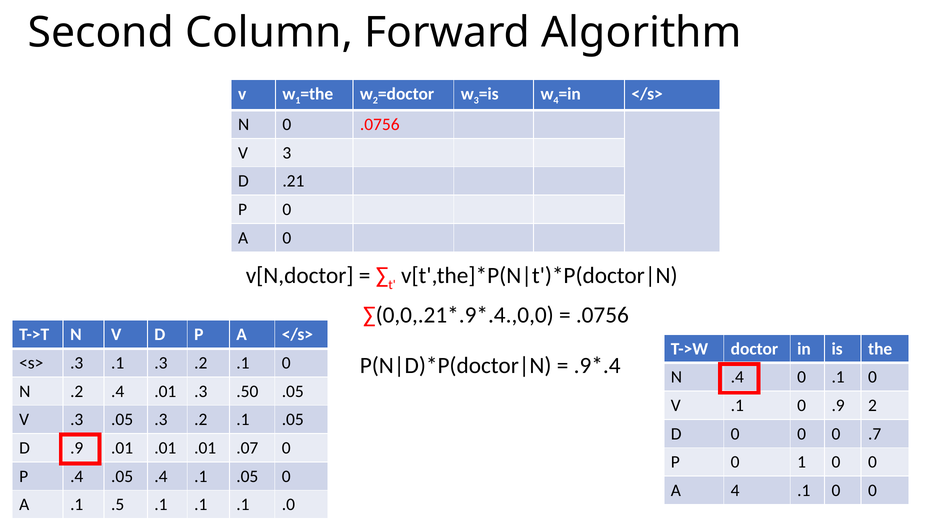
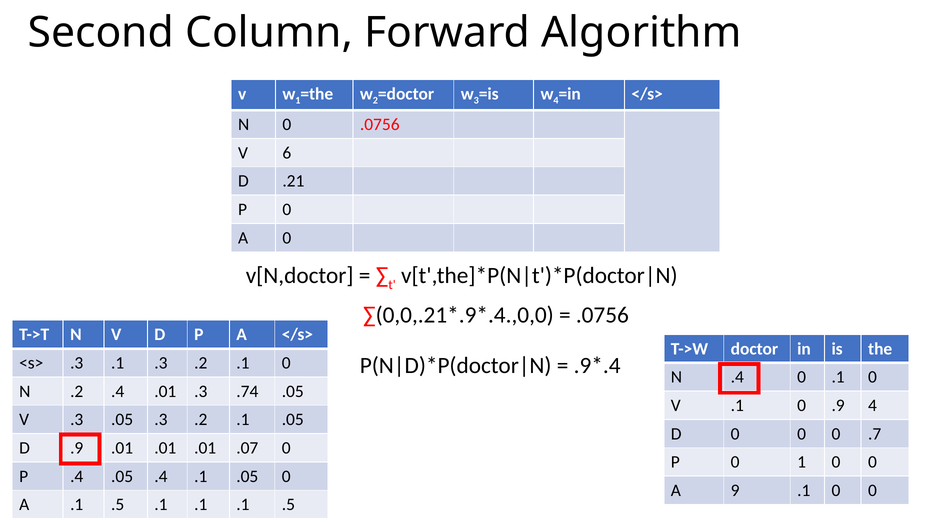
V 3: 3 -> 6
.50: .50 -> .74
.9 2: 2 -> 4
A 4: 4 -> 9
.1 .1 .0: .0 -> .5
